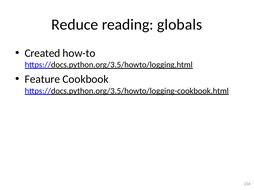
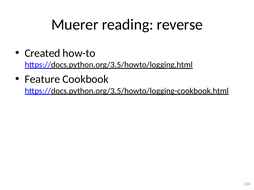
Reduce: Reduce -> Muerer
globals: globals -> reverse
